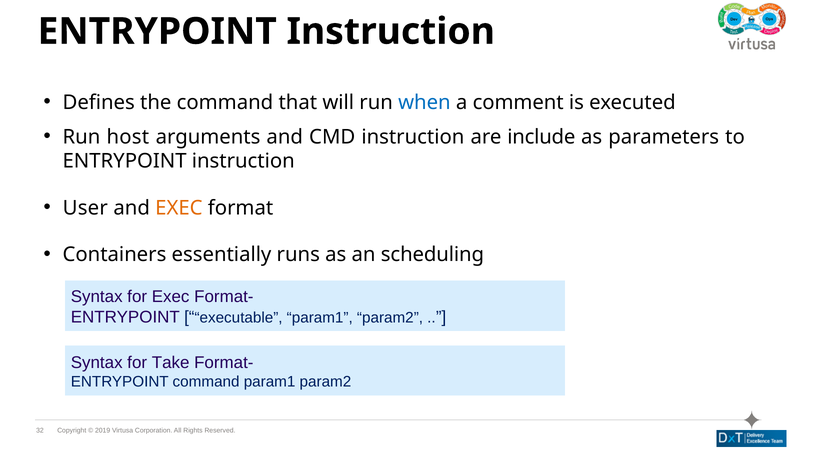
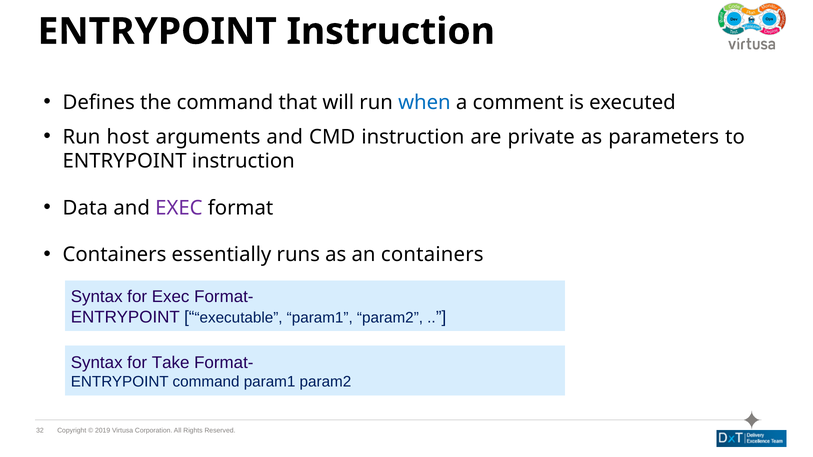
include: include -> private
User: User -> Data
EXEC at (179, 208) colour: orange -> purple
an scheduling: scheduling -> containers
